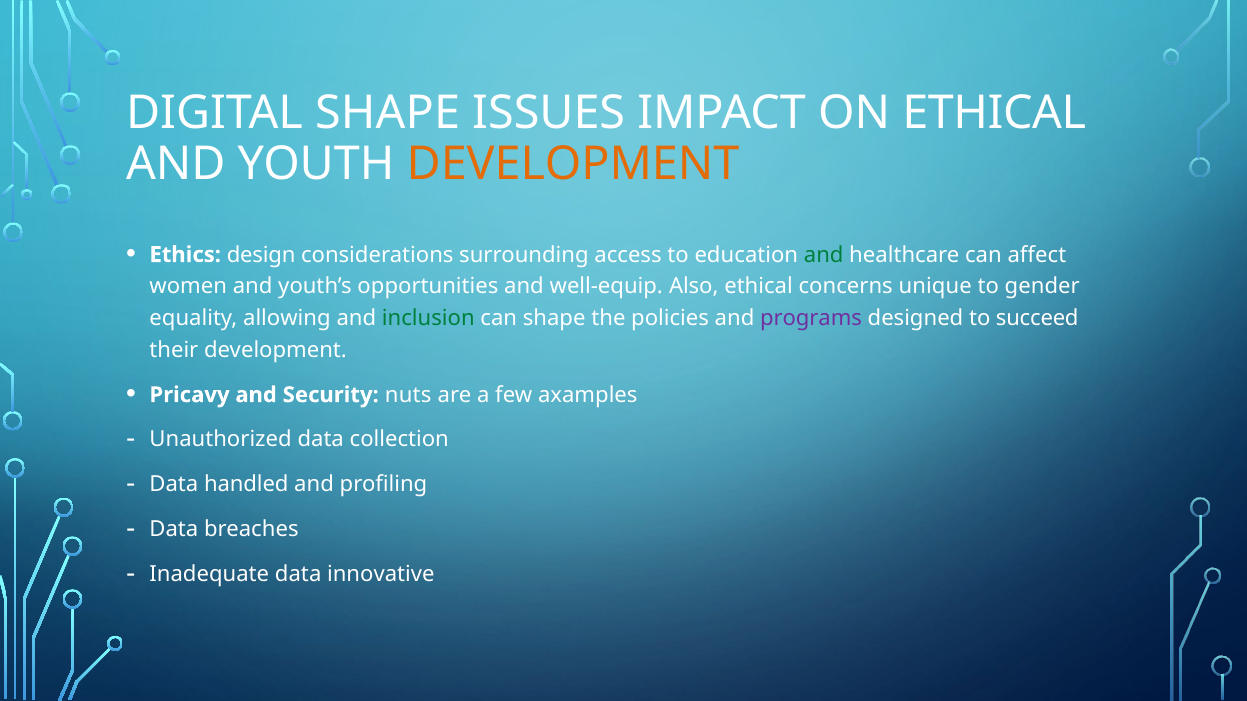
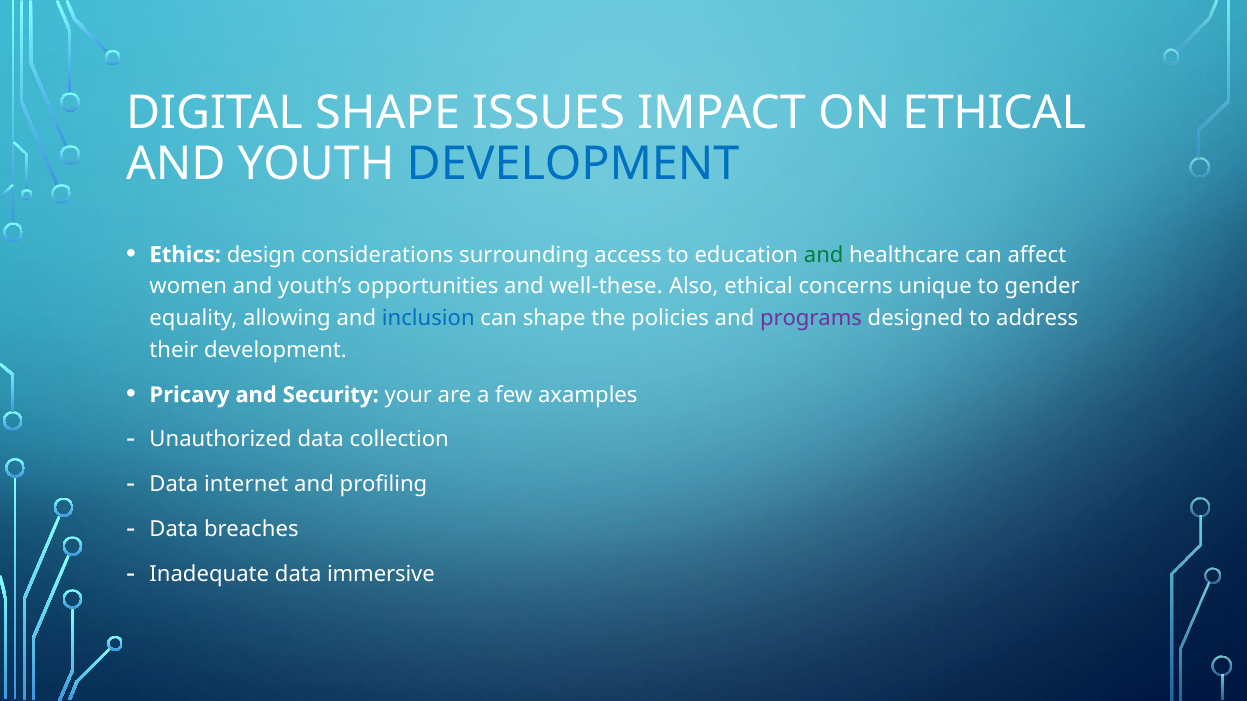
DEVELOPMENT at (573, 164) colour: orange -> blue
well-equip: well-equip -> well-these
inclusion colour: green -> blue
succeed: succeed -> address
nuts: nuts -> your
handled: handled -> internet
innovative: innovative -> immersive
